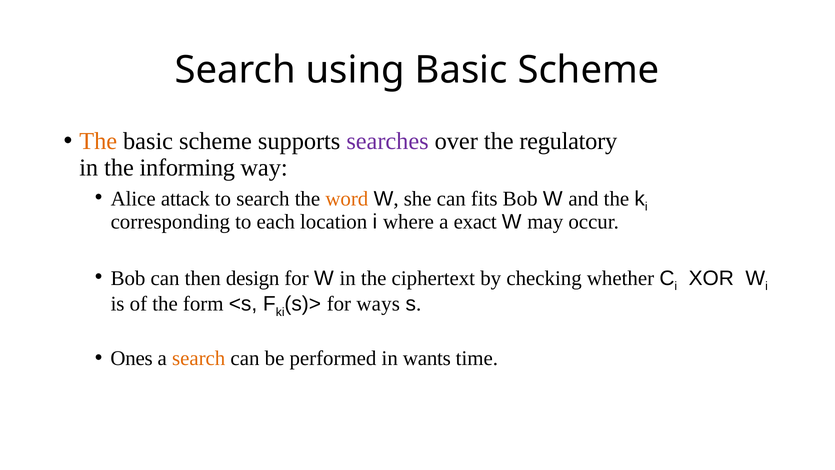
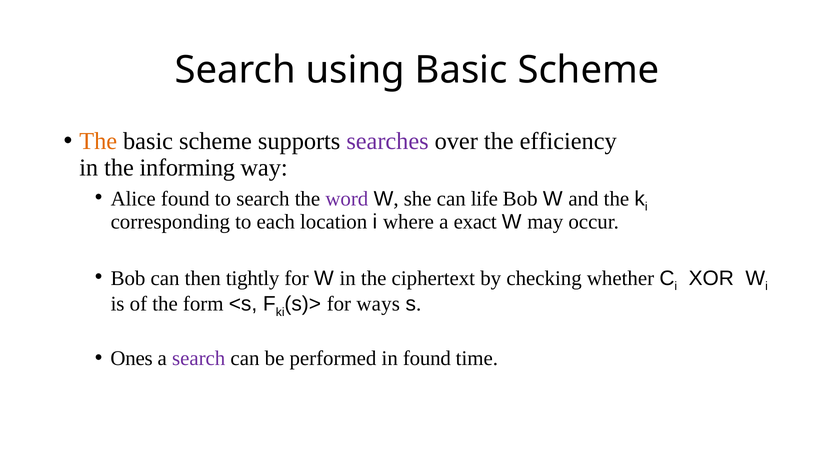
regulatory: regulatory -> efficiency
Alice attack: attack -> found
word colour: orange -> purple
fits: fits -> life
design: design -> tightly
search at (199, 358) colour: orange -> purple
in wants: wants -> found
